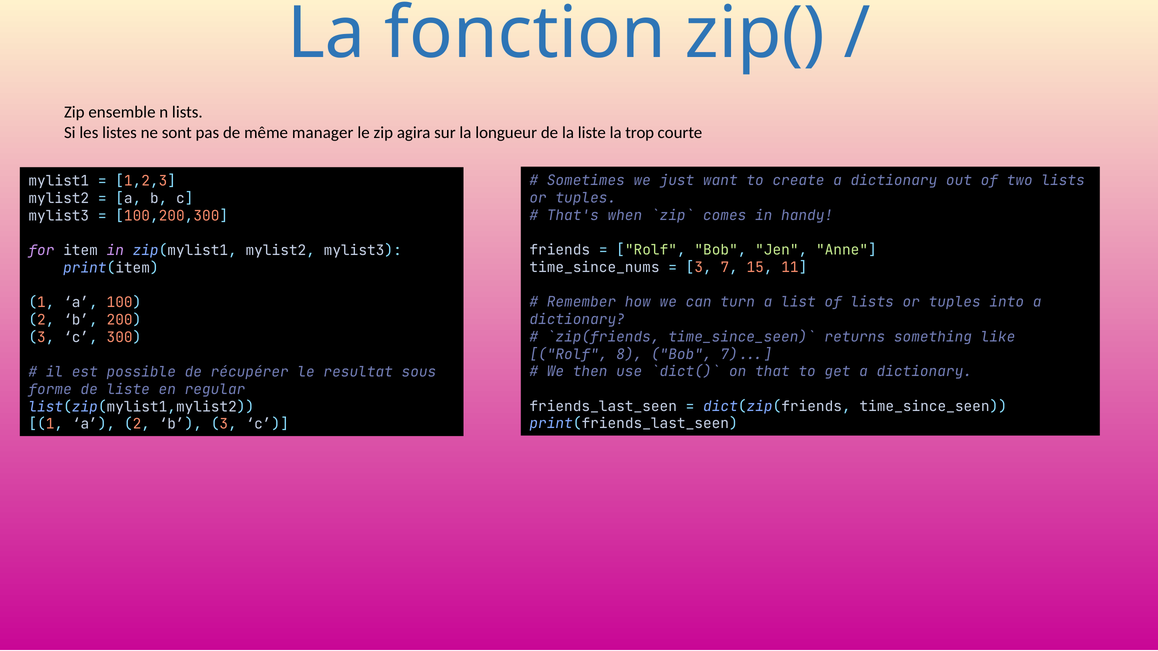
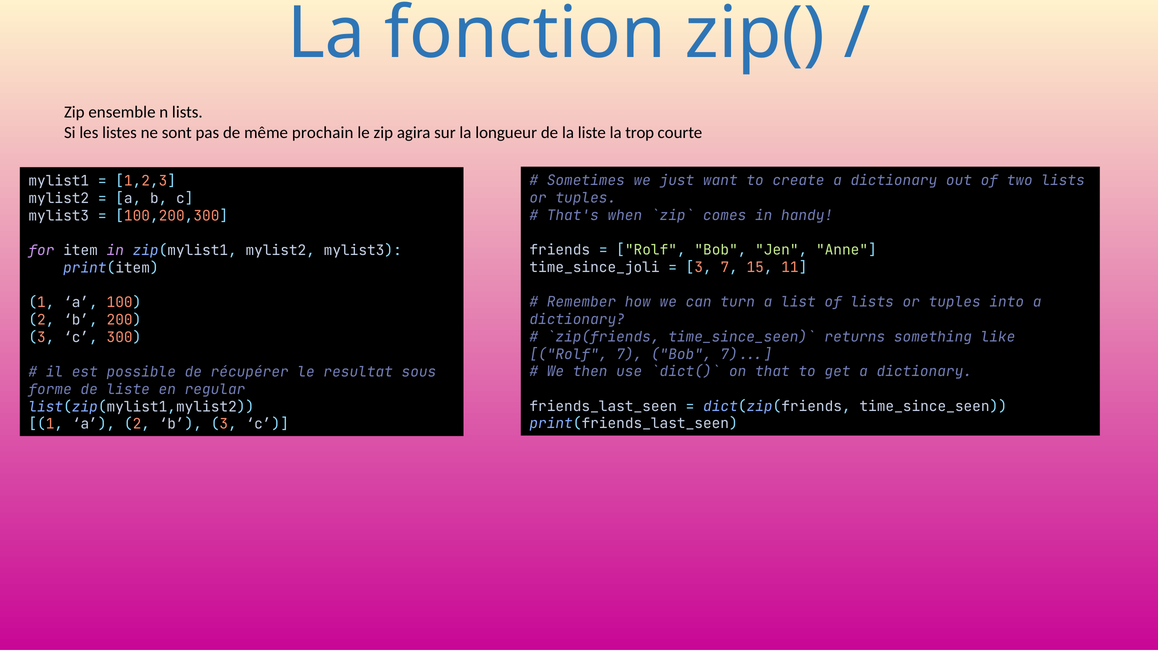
manager: manager -> prochain
time_since_nums: time_since_nums -> time_since_joli
Rolf 8: 8 -> 7
